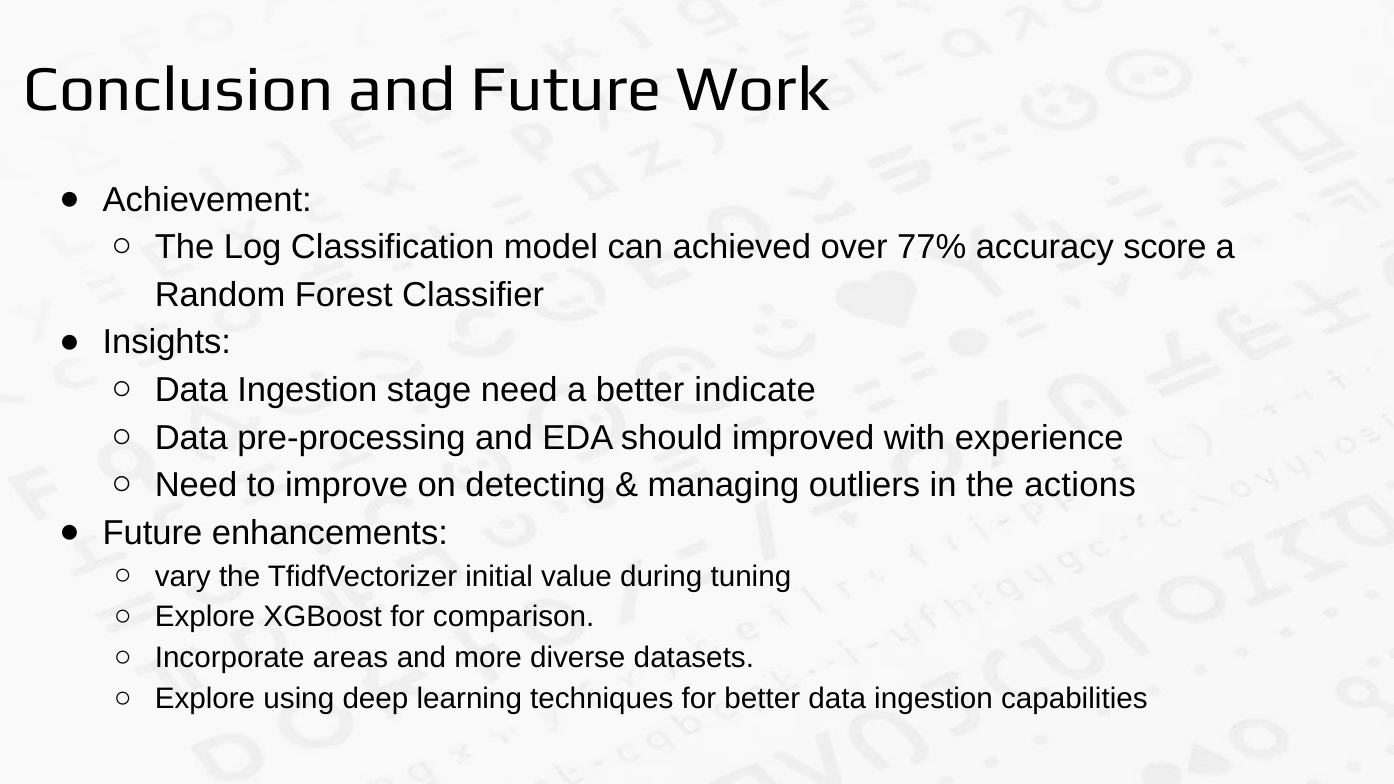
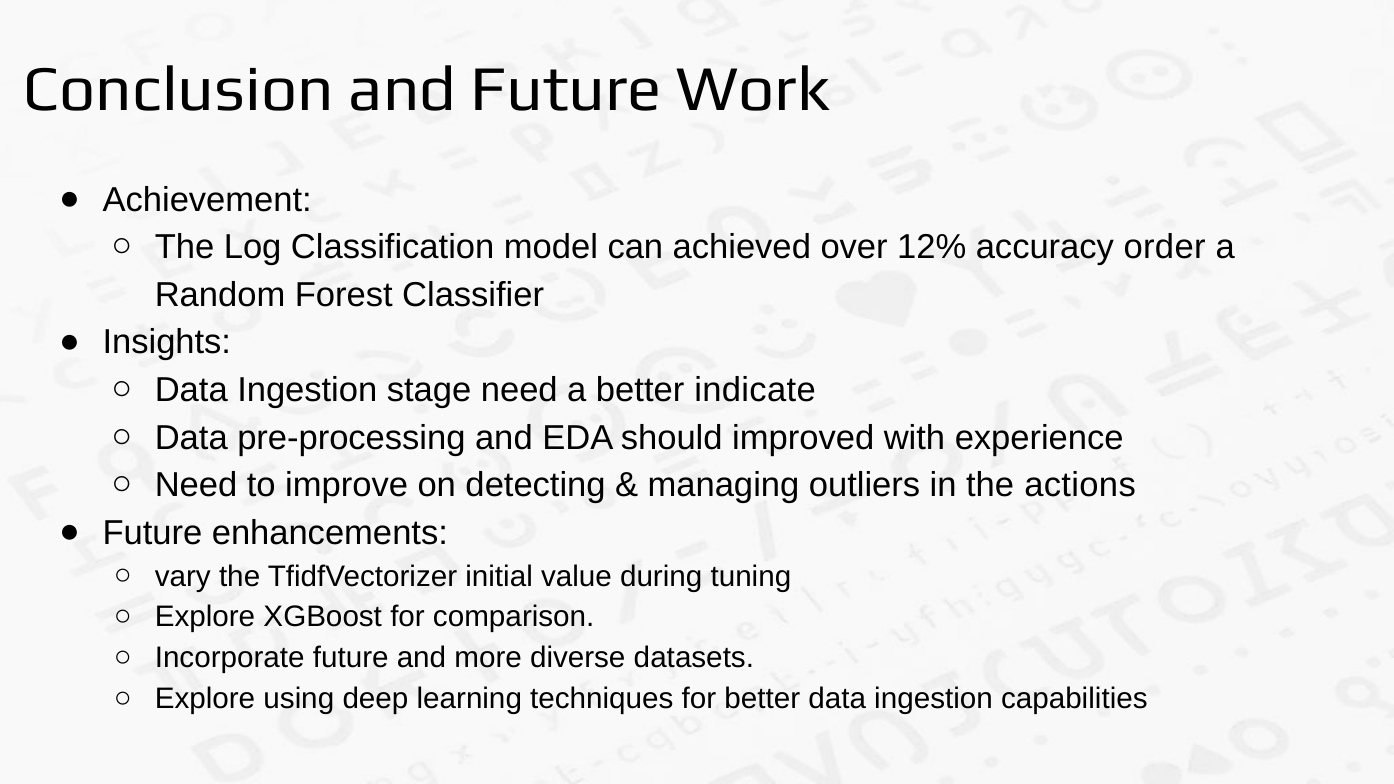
77%: 77% -> 12%
score: score -> order
Incorporate areas: areas -> future
